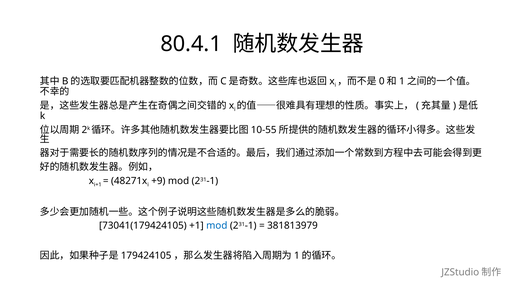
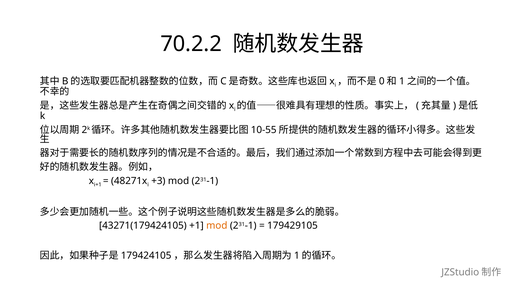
80.4.1: 80.4.1 -> 70.2.2
+9: +9 -> +3
73041(179424105: 73041(179424105 -> 43271(179424105
mod at (217, 225) colour: blue -> orange
381813979: 381813979 -> 179429105
